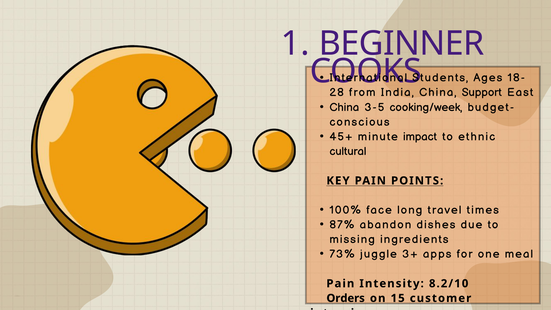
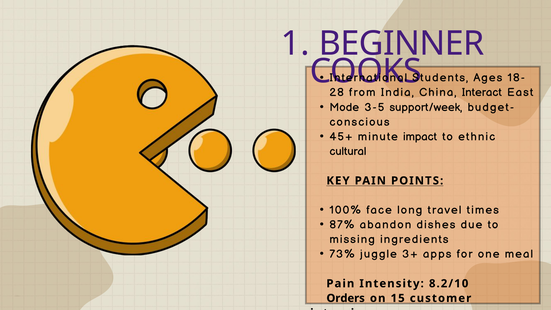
Support: Support -> Interact
China at (344, 107): China -> Mode
cooking/week: cooking/week -> support/week
